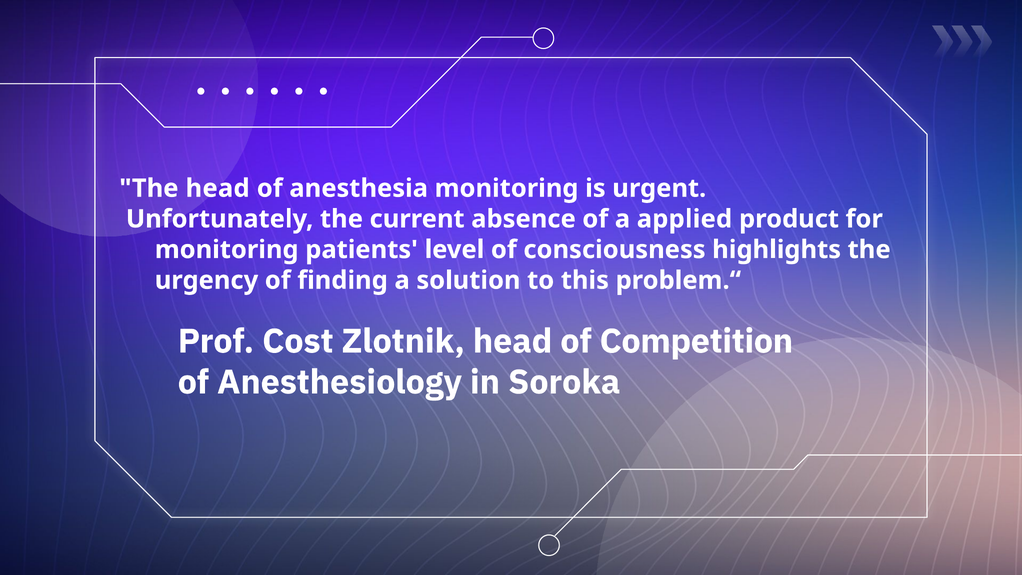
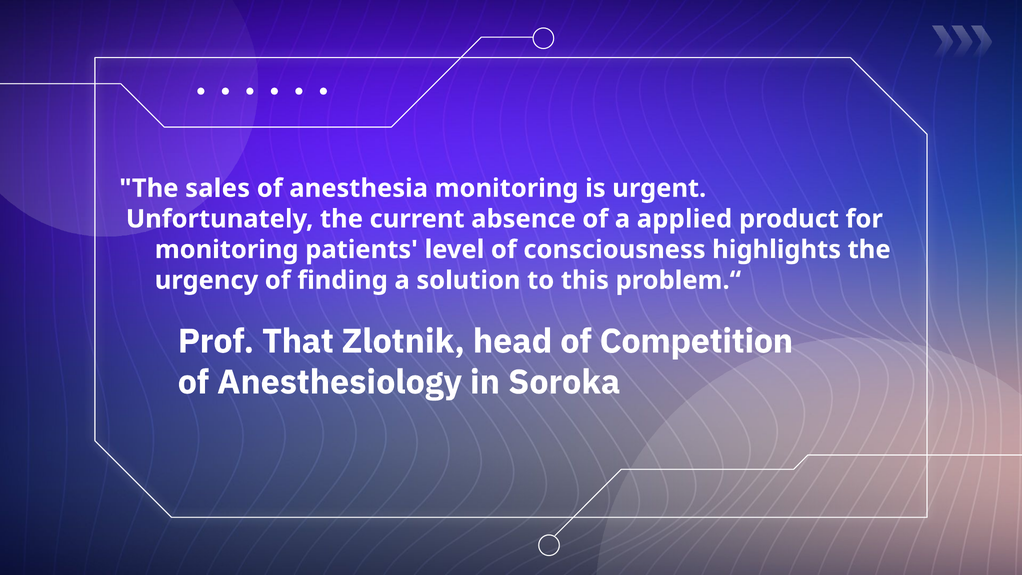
The head: head -> sales
Cost: Cost -> That
